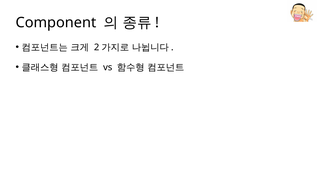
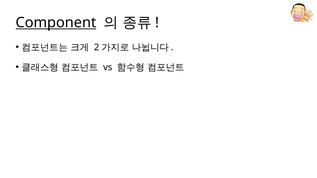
Component underline: none -> present
